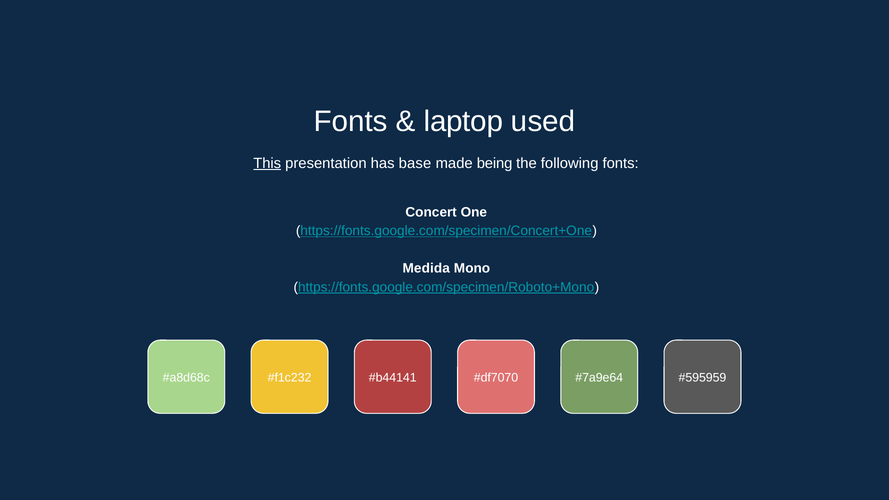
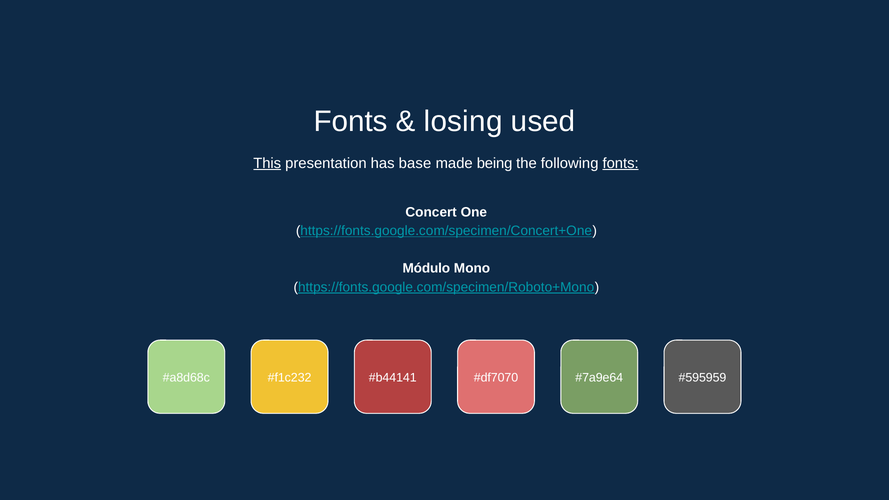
laptop: laptop -> losing
fonts at (621, 163) underline: none -> present
Medida: Medida -> Módulo
